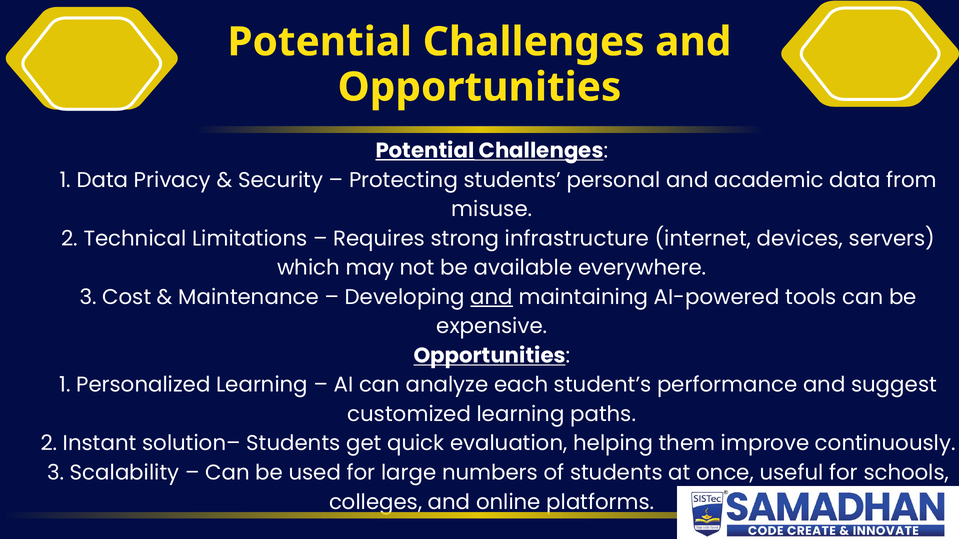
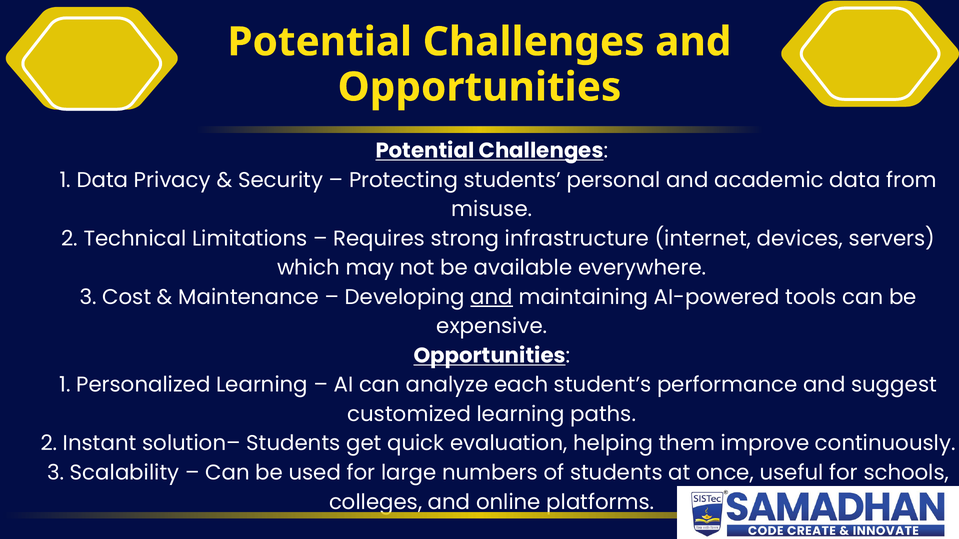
Potential at (425, 151) underline: present -> none
